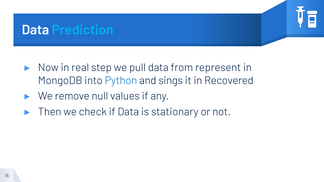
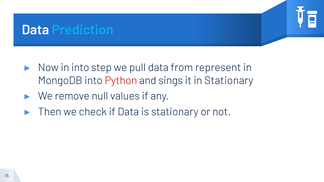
in real: real -> into
Python colour: blue -> red
in Recovered: Recovered -> Stationary
